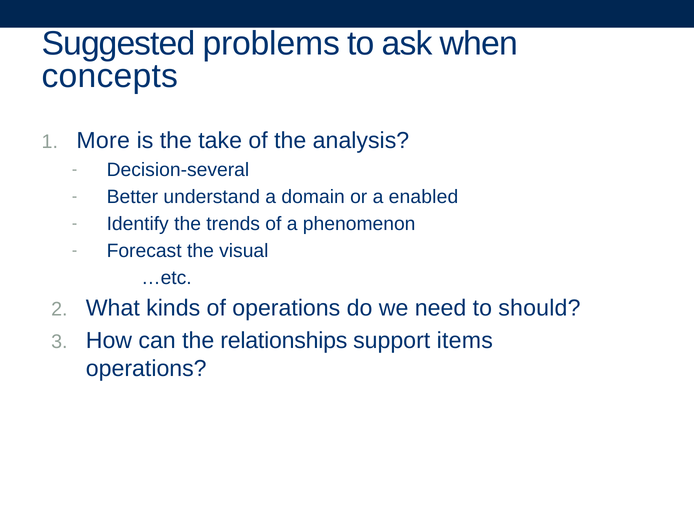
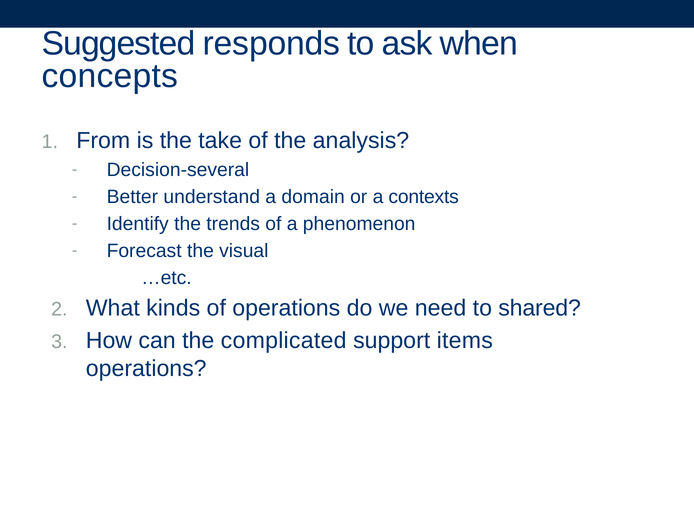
problems: problems -> responds
More: More -> From
enabled: enabled -> contexts
should: should -> shared
relationships: relationships -> complicated
